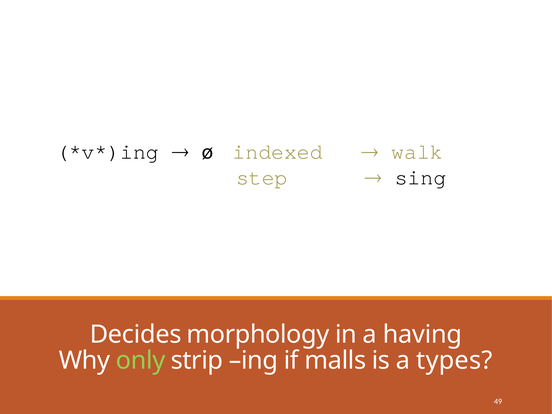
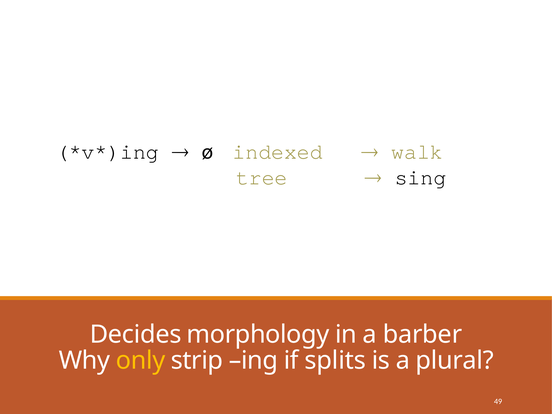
step: step -> tree
having: having -> barber
only colour: light green -> yellow
malls: malls -> splits
types: types -> plural
